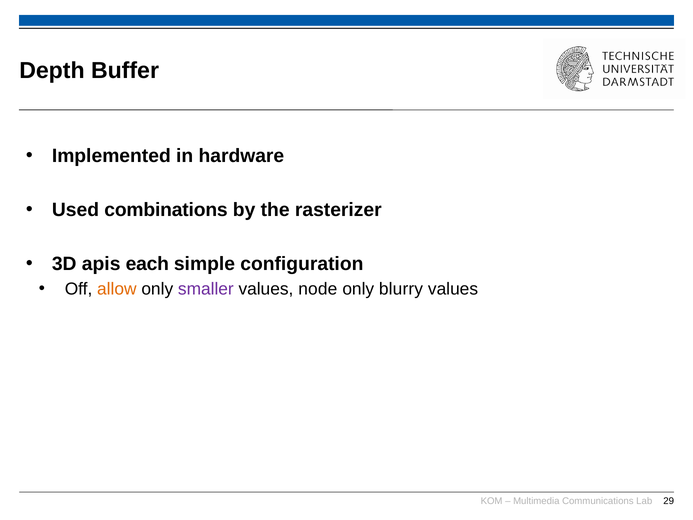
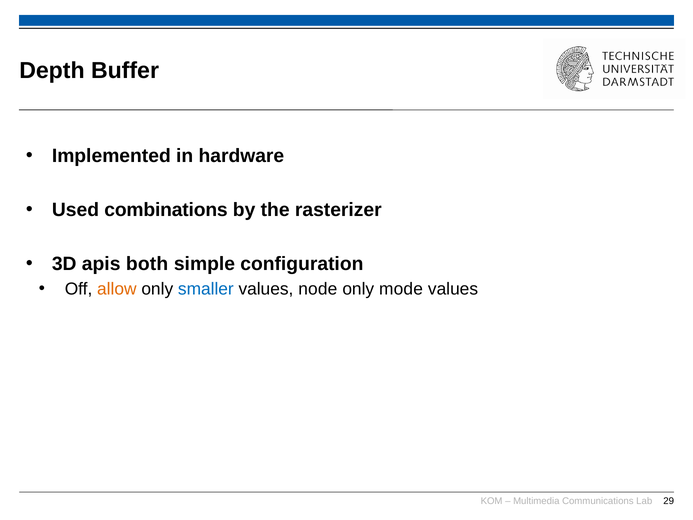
each: each -> both
smaller colour: purple -> blue
blurry: blurry -> mode
